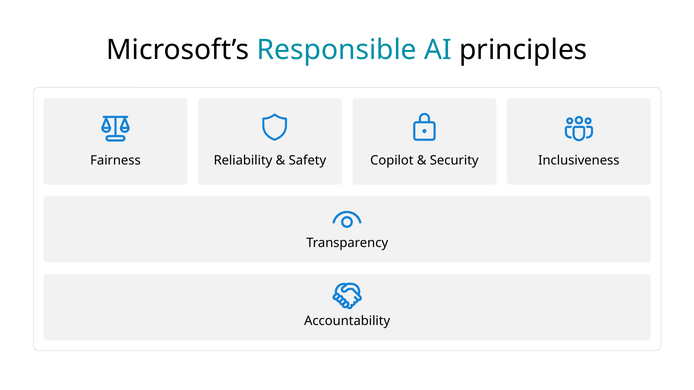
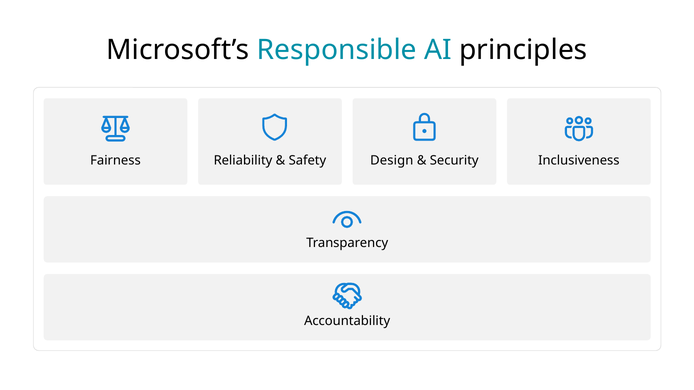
Copilot: Copilot -> Design
